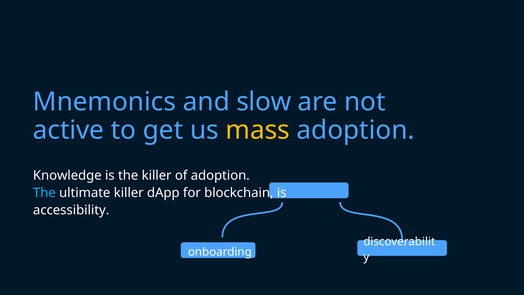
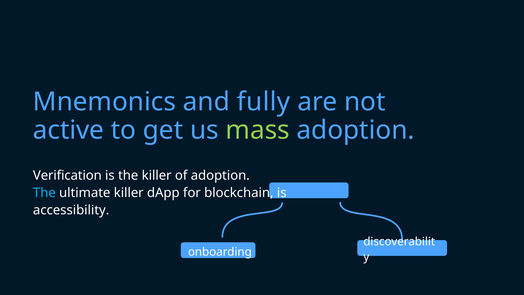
slow: slow -> fully
mass colour: yellow -> light green
Knowledge: Knowledge -> Verification
